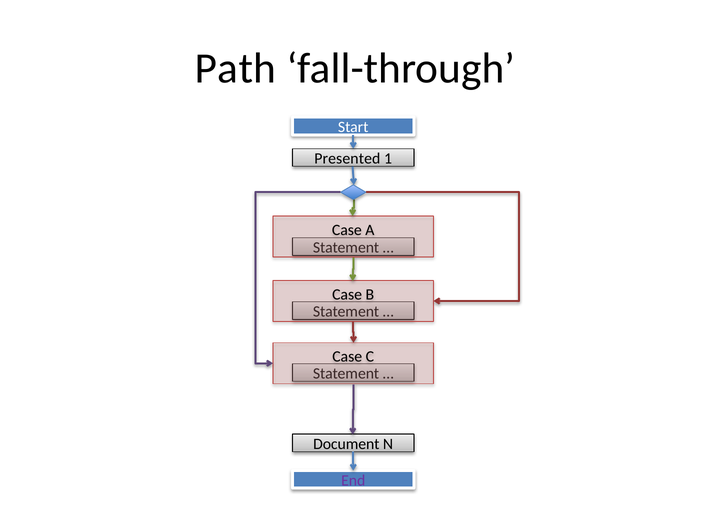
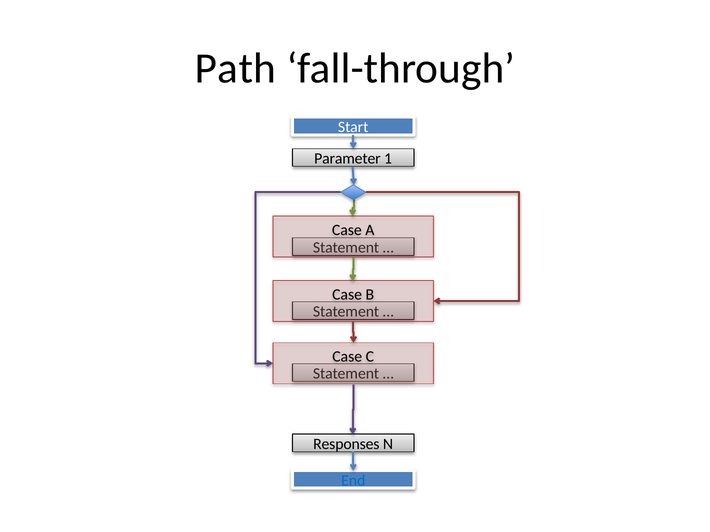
Presented: Presented -> Parameter
Document: Document -> Responses
End colour: purple -> blue
